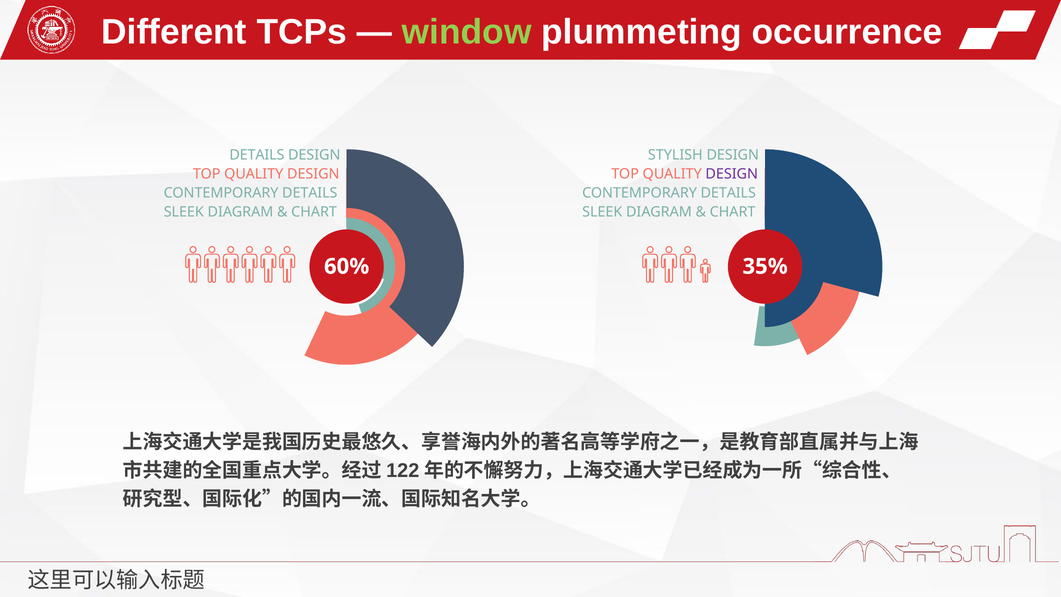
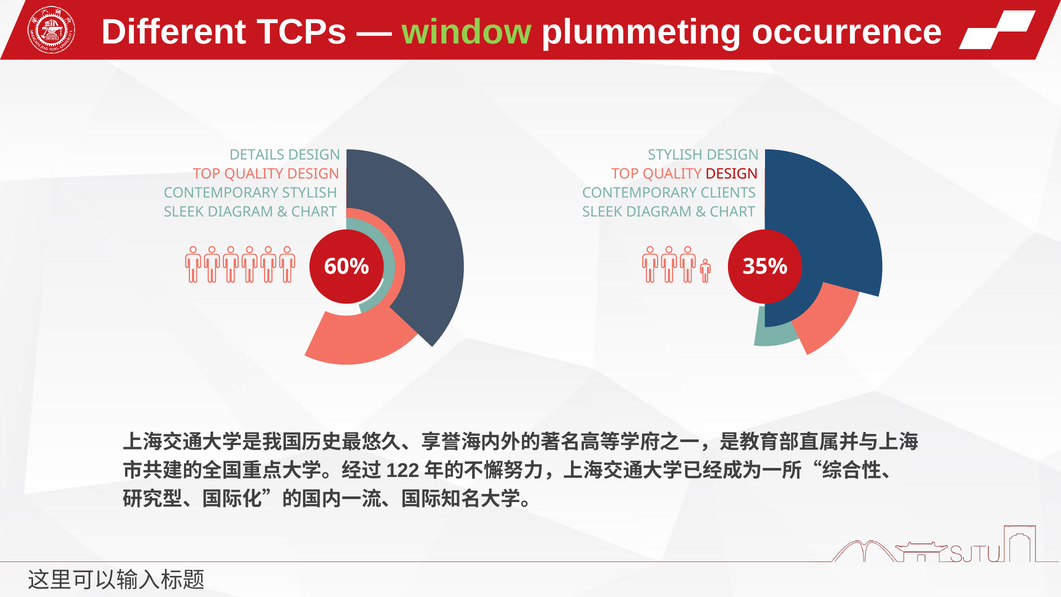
DESIGN at (732, 174) colour: purple -> red
DETAILS at (310, 193): DETAILS -> STYLISH
DETAILS at (728, 193): DETAILS -> CLIENTS
